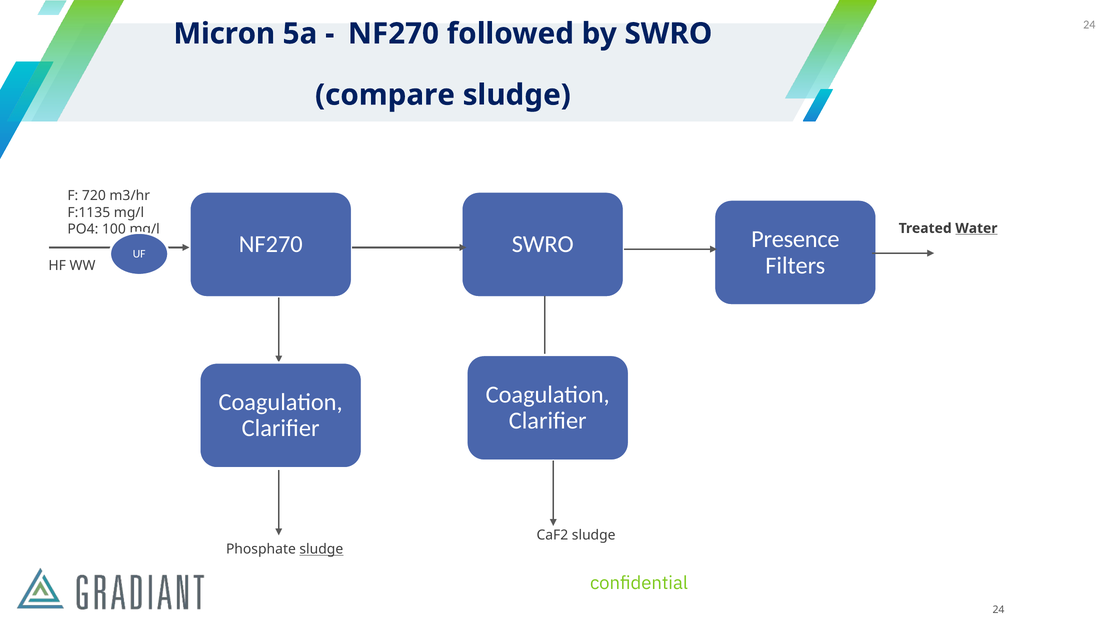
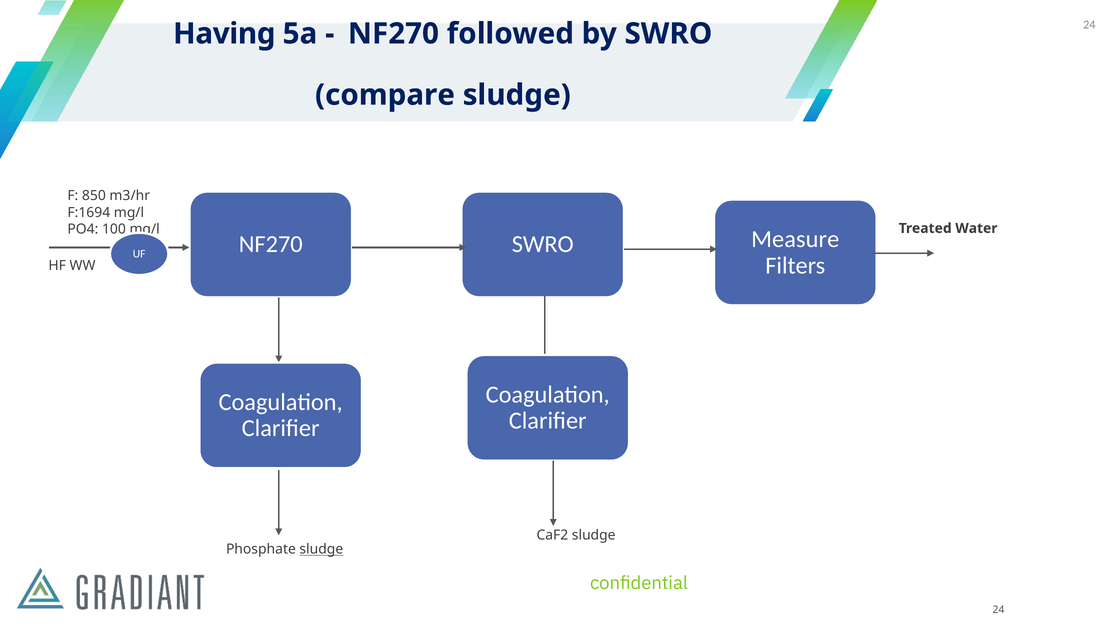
Micron: Micron -> Having
720: 720 -> 850
F:1135: F:1135 -> F:1694
Water underline: present -> none
Presence: Presence -> Measure
